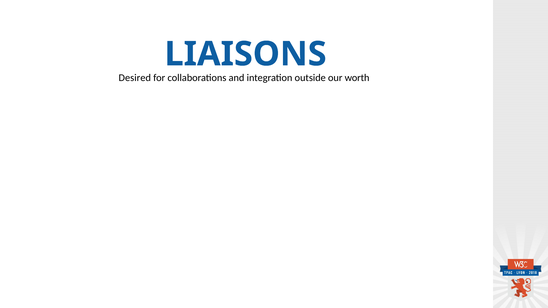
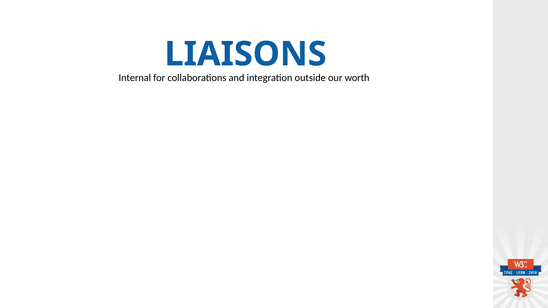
Desired: Desired -> Internal
